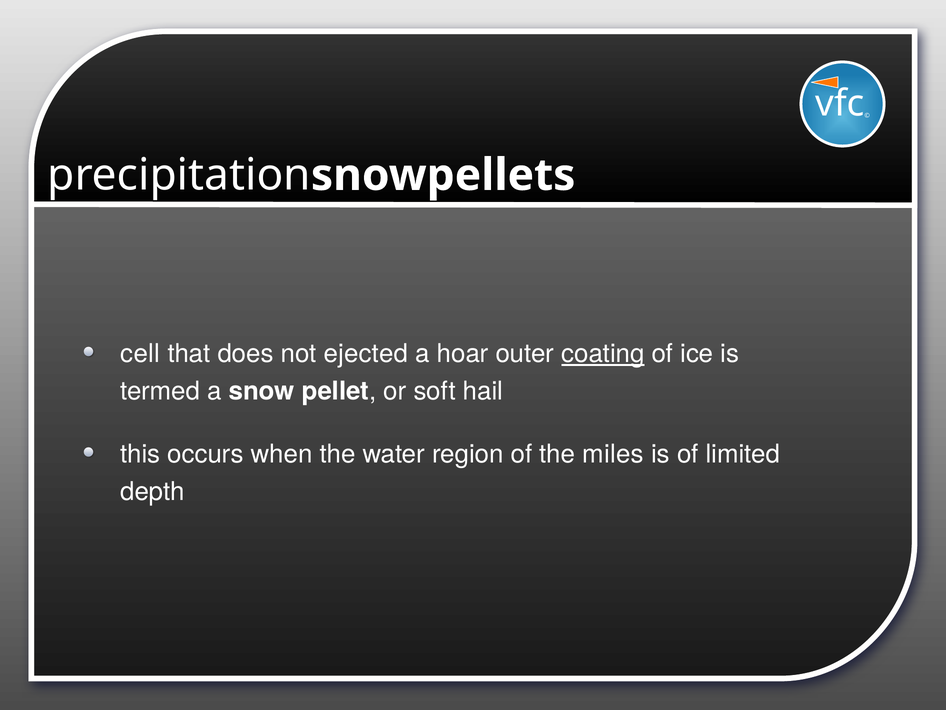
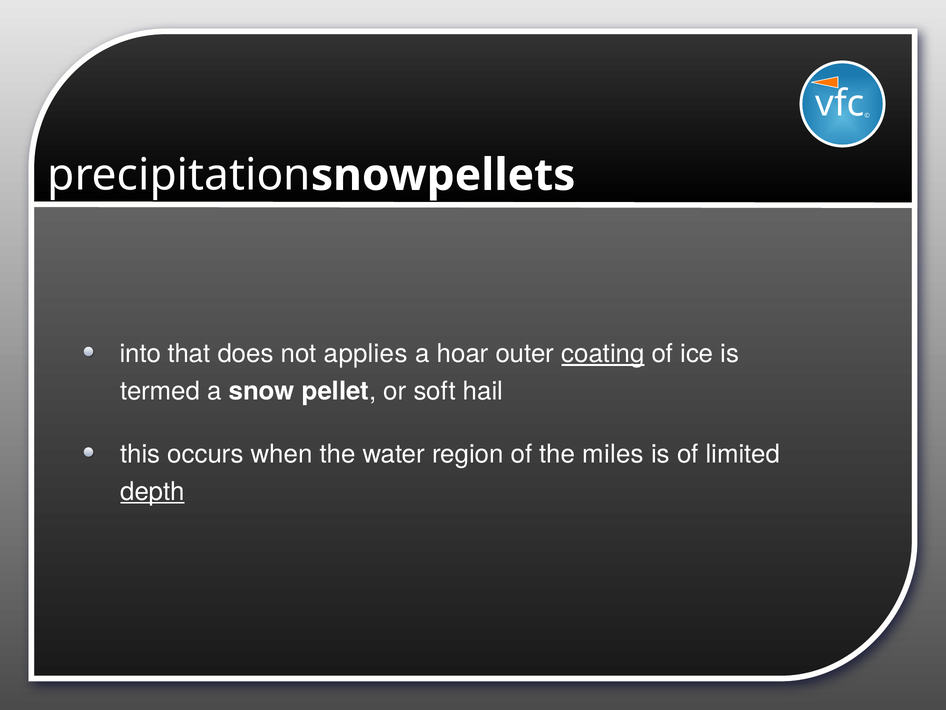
cell: cell -> into
ejected: ejected -> applies
depth underline: none -> present
